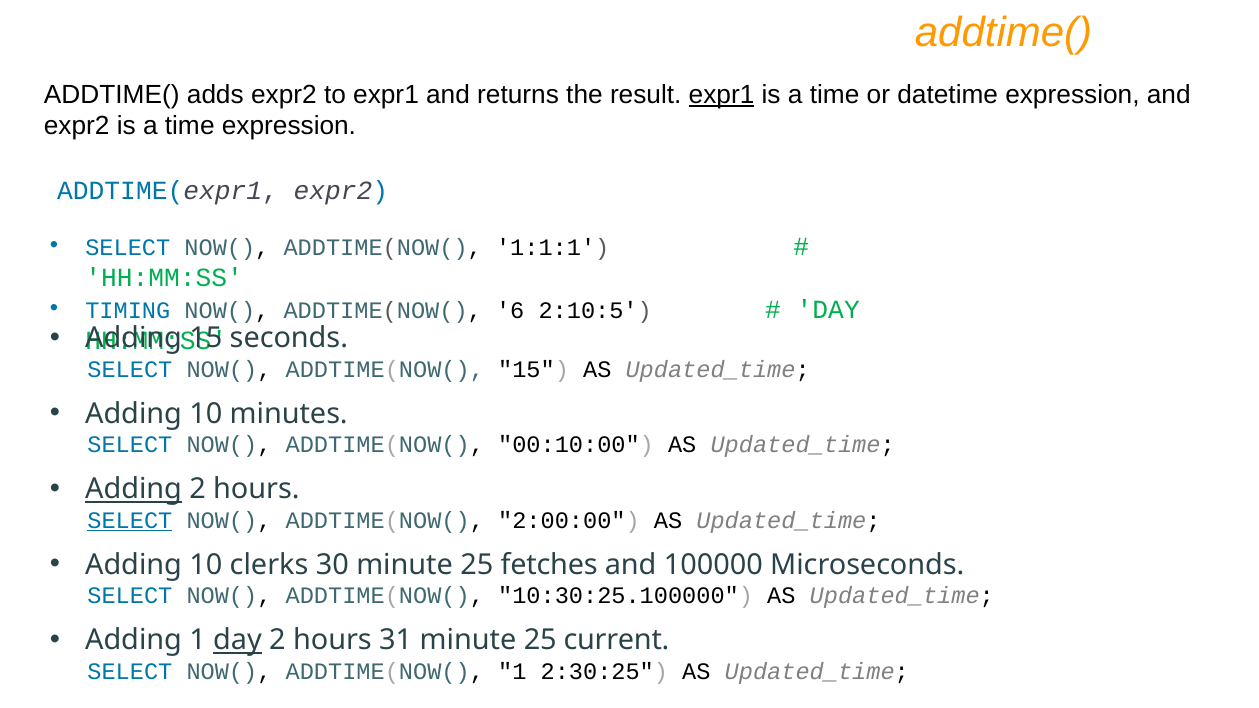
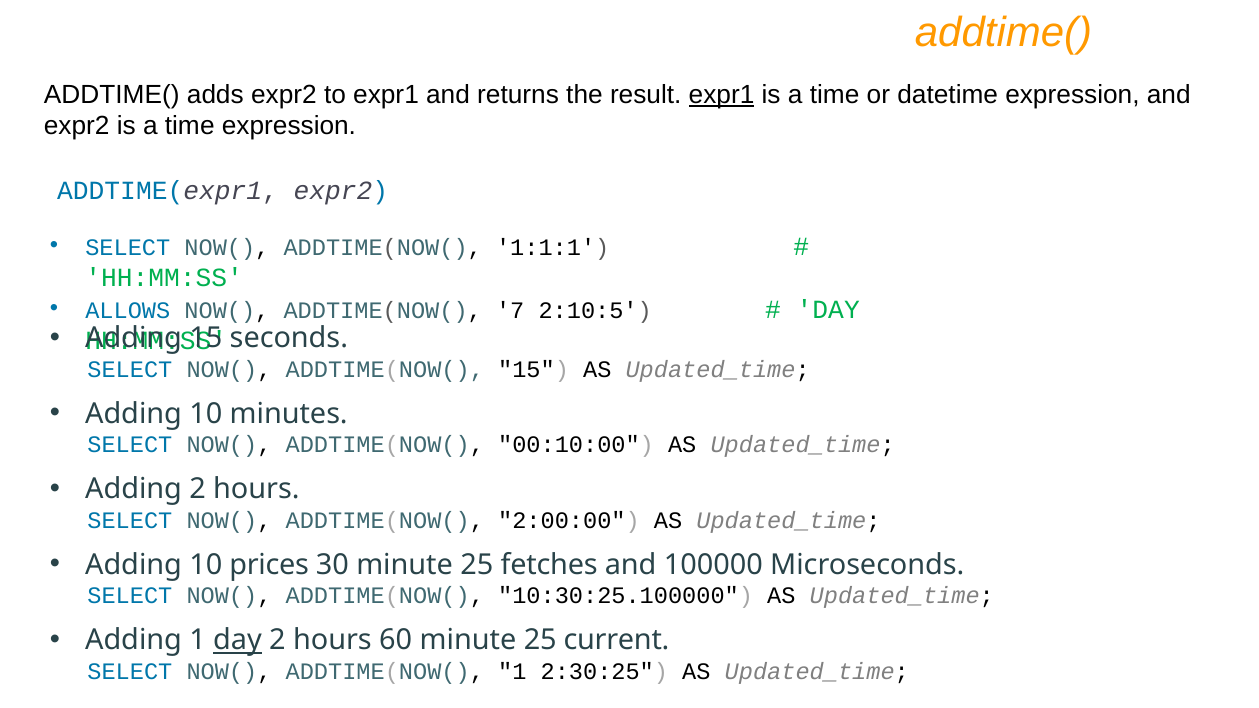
TIMING: TIMING -> ALLOWS
6: 6 -> 7
Adding at (134, 490) underline: present -> none
SELECT at (130, 521) underline: present -> none
clerks: clerks -> prices
31: 31 -> 60
